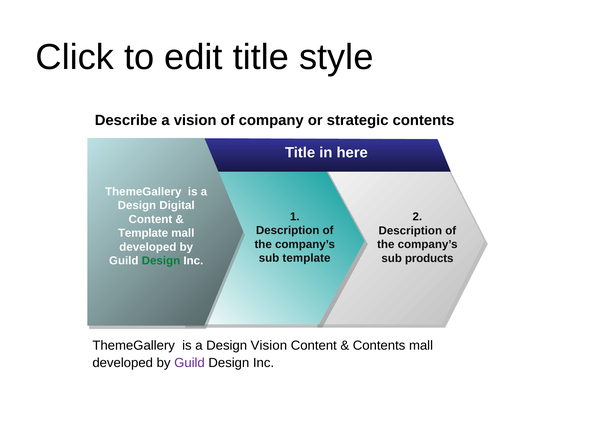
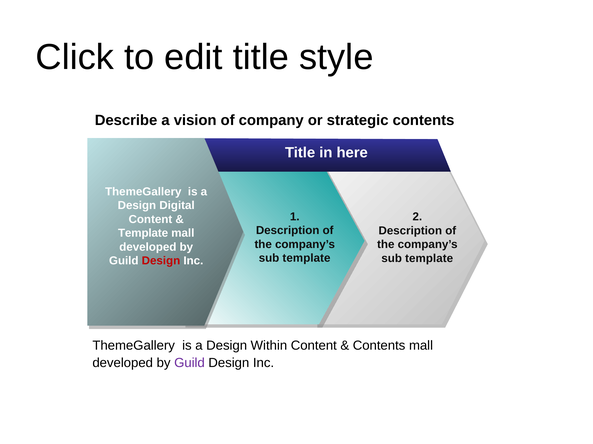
products at (429, 259): products -> template
Design at (161, 261) colour: green -> red
Design Vision: Vision -> Within
